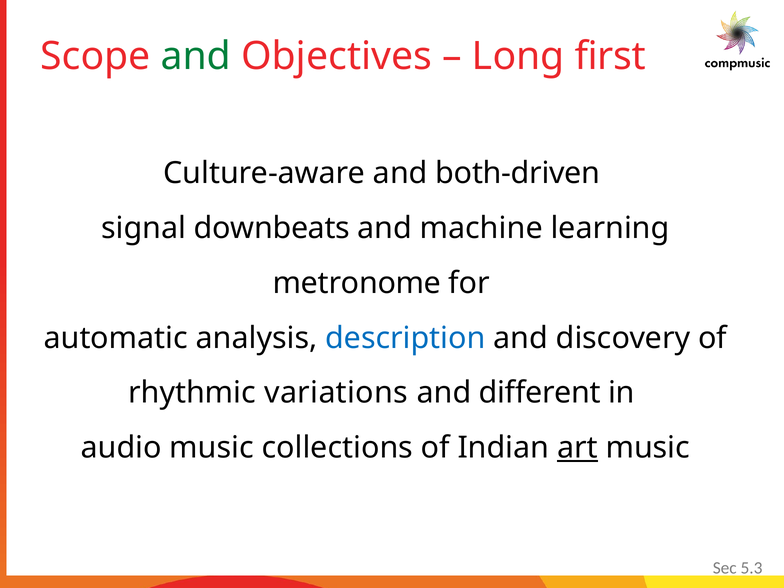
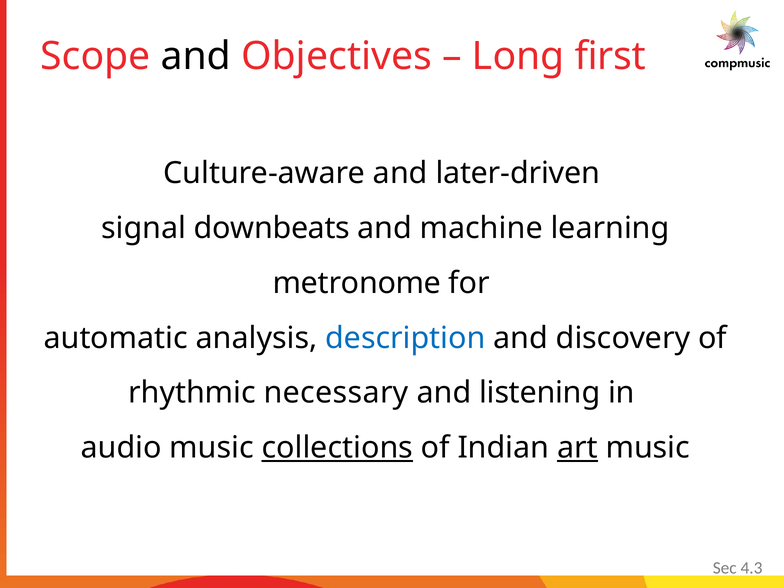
and at (196, 56) colour: green -> black
both-driven: both-driven -> later-driven
variations: variations -> necessary
different: different -> listening
collections underline: none -> present
5.3: 5.3 -> 4.3
